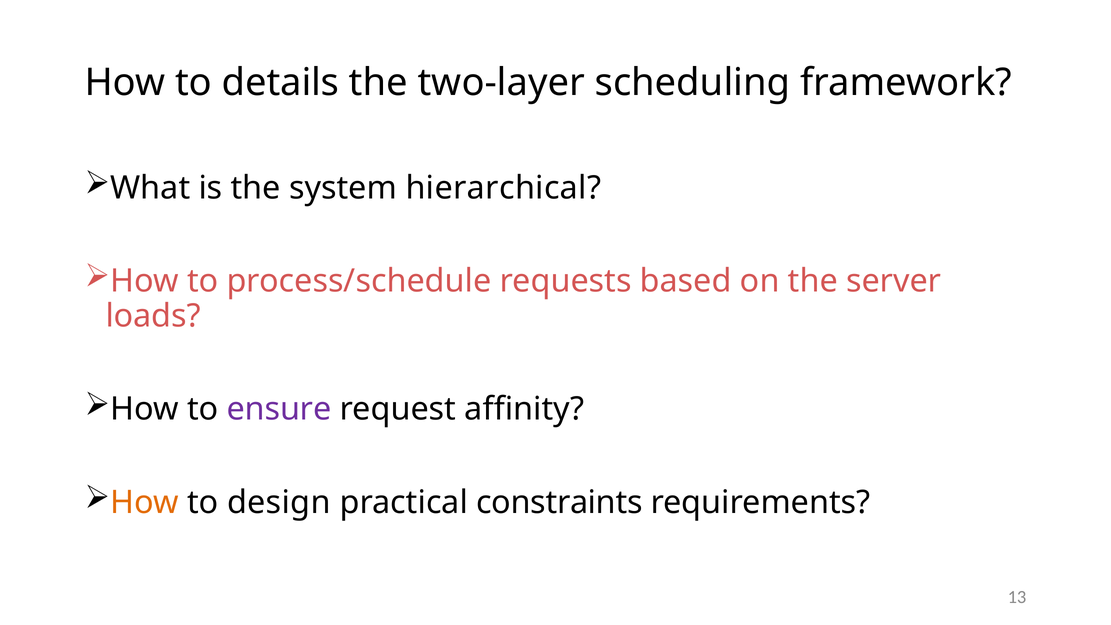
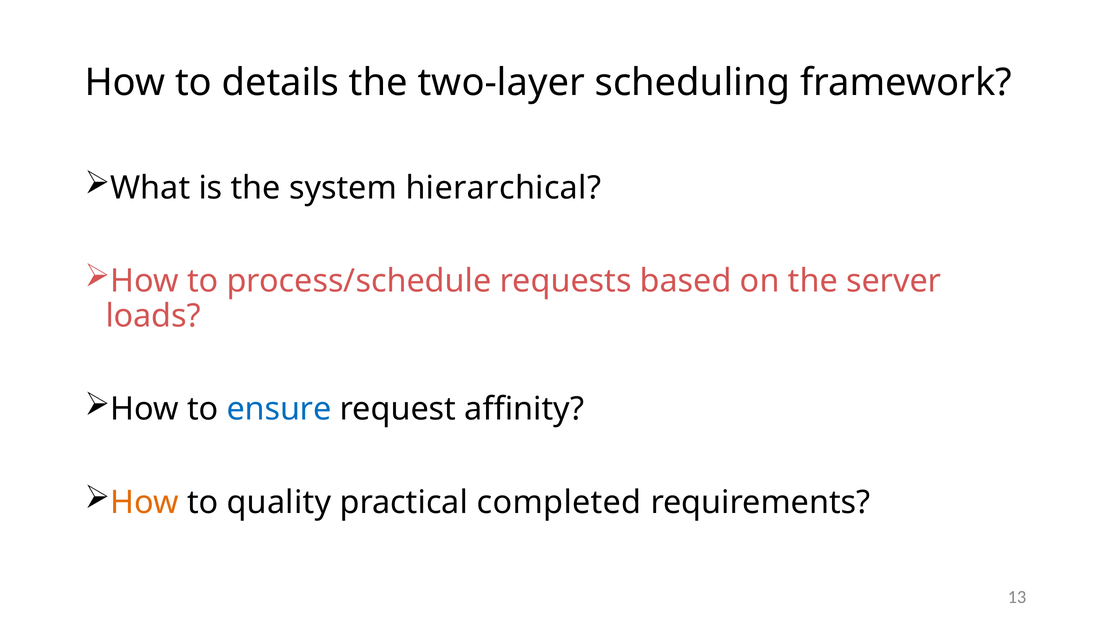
ensure colour: purple -> blue
design: design -> quality
constraints: constraints -> completed
